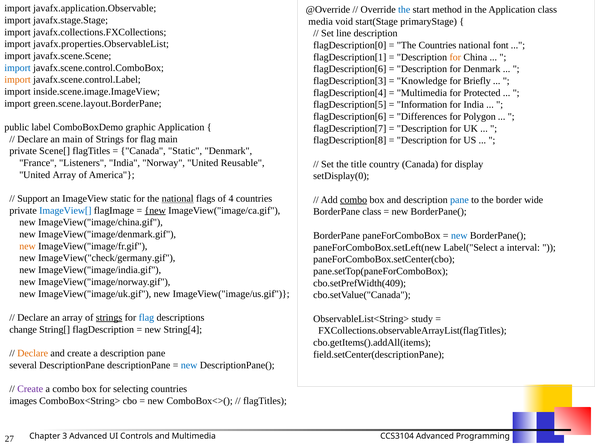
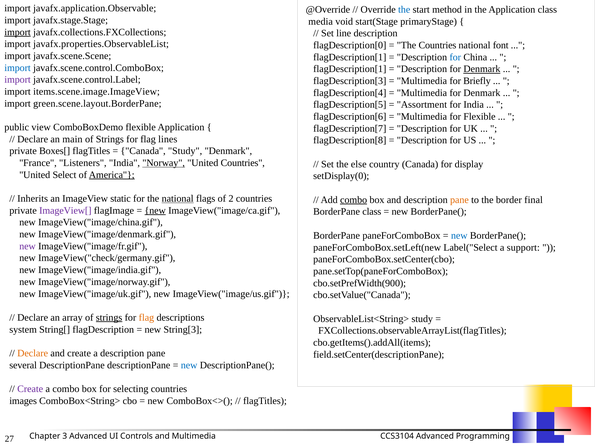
import at (18, 32) underline: none -> present
for at (455, 57) colour: orange -> blue
flagDescription[6 at (350, 69): flagDescription[6 -> flagDescription[1
Denmark at (482, 69) underline: none -> present
import at (18, 80) colour: orange -> purple
Knowledge at (422, 81): Knowledge -> Multimedia
inside.scene.image.ImageView: inside.scene.image.ImageView -> items.scene.image.ImageView
Protected at (482, 93): Protected -> Denmark
Information: Information -> Assortment
Differences at (422, 117): Differences -> Multimedia
for Polygon: Polygon -> Flexible
label: label -> view
ComboBoxDemo graphic: graphic -> flexible
flag main: main -> lines
Scene[: Scene[ -> Boxes[
Canada Static: Static -> Study
Norway underline: none -> present
United Reusable: Reusable -> Countries
title: title -> else
United Array: Array -> Select
America underline: none -> present
Support: Support -> Inherits
4: 4 -> 2
pane at (459, 200) colour: blue -> orange
wide: wide -> final
ImageView[ colour: blue -> purple
new at (27, 246) colour: orange -> purple
interval: interval -> support
cbo.setPrefWidth(409: cbo.setPrefWidth(409 -> cbo.setPrefWidth(900
flag at (146, 318) colour: blue -> orange
change: change -> system
String[4: String[4 -> String[3
